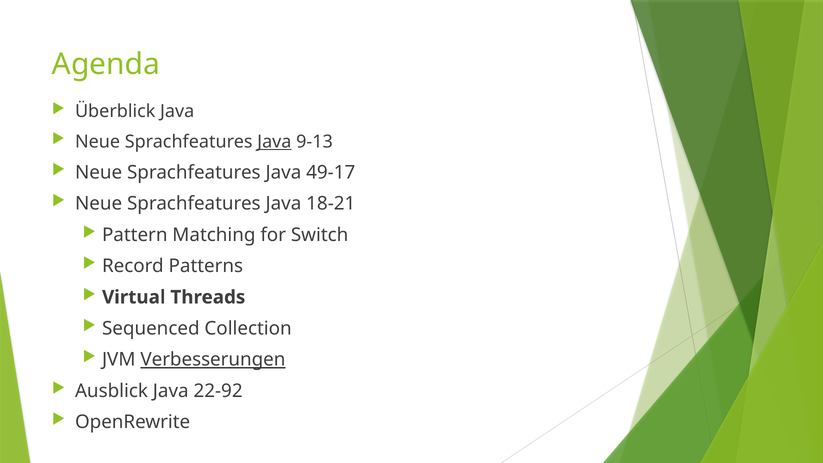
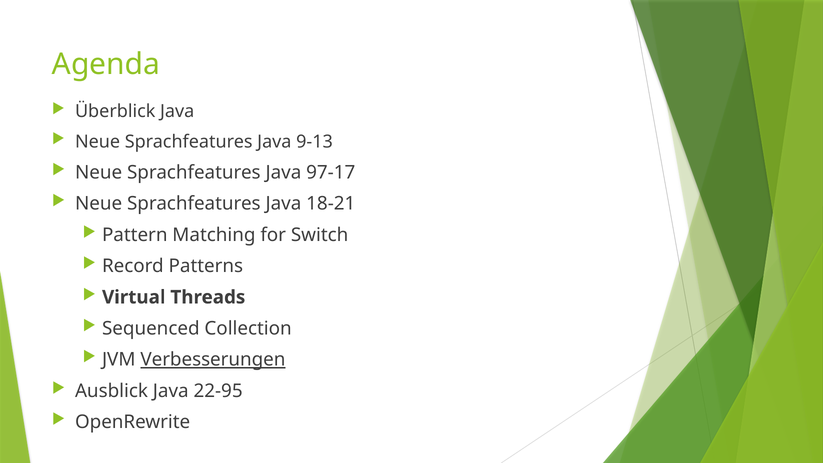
Java at (274, 142) underline: present -> none
49-17: 49-17 -> 97-17
22-92: 22-92 -> 22-95
